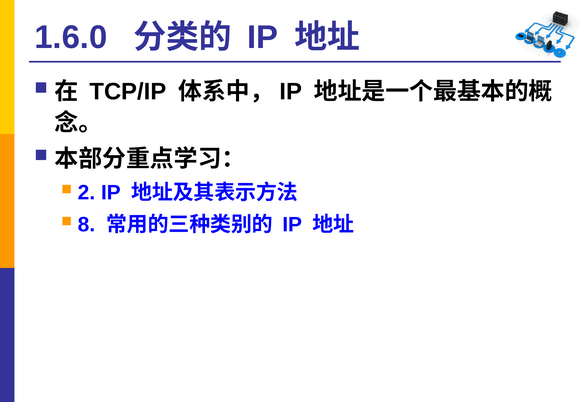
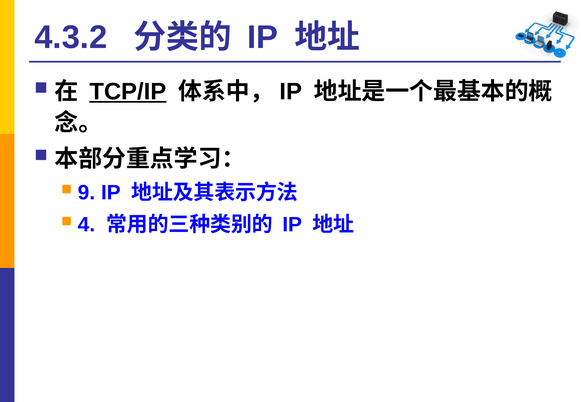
1.6.0: 1.6.0 -> 4.3.2
TCP/IP underline: none -> present
2: 2 -> 9
8: 8 -> 4
